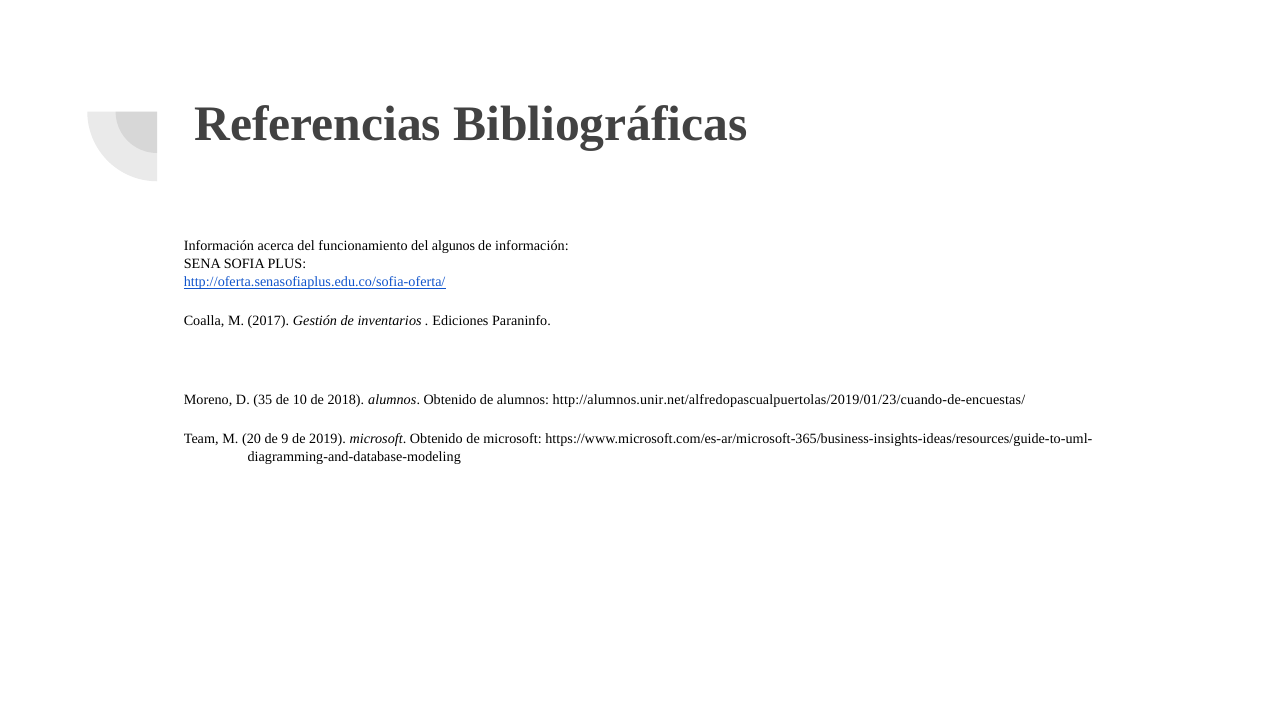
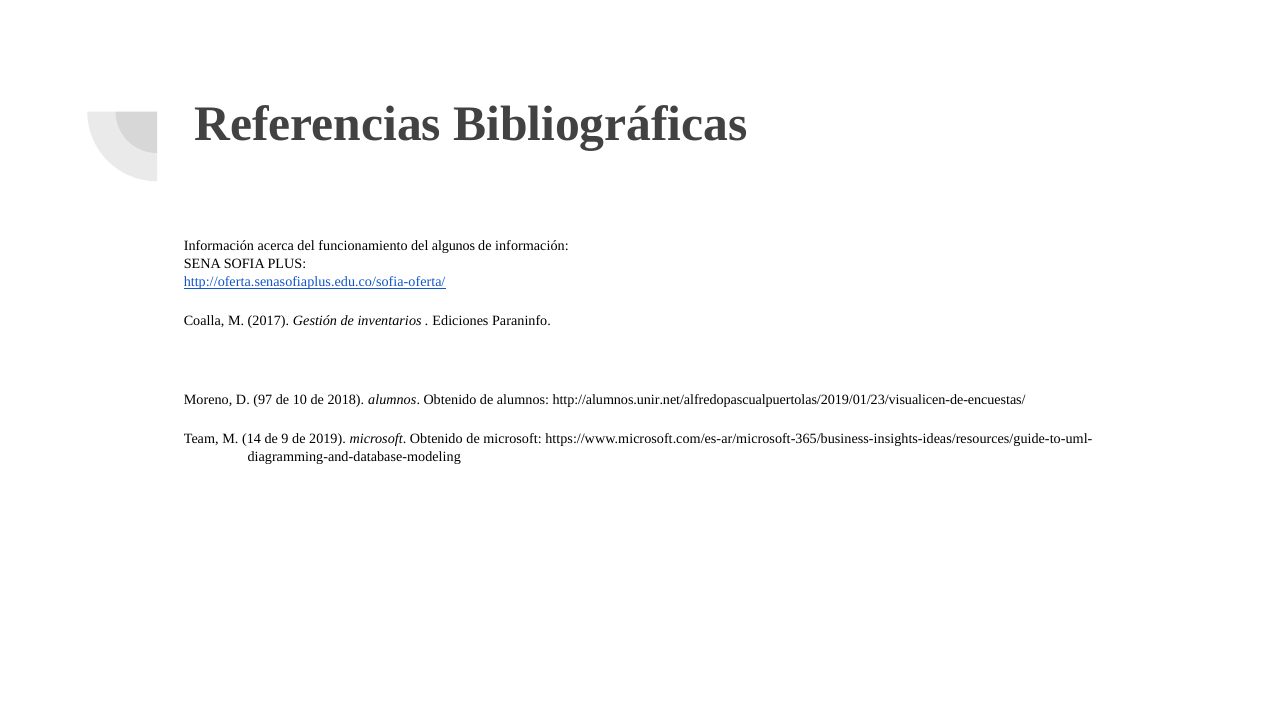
35: 35 -> 97
http://alumnos.unir.net/alfredopascualpuertolas/2019/01/23/cuando-de-encuestas/: http://alumnos.unir.net/alfredopascualpuertolas/2019/01/23/cuando-de-encuestas/ -> http://alumnos.unir.net/alfredopascualpuertolas/2019/01/23/visualicen-de-encuestas/
20: 20 -> 14
